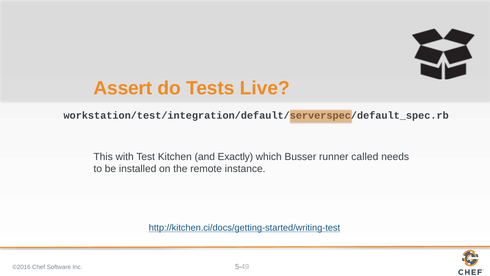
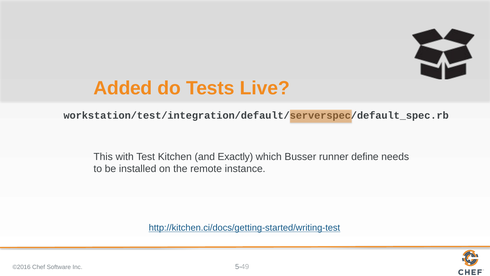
Assert: Assert -> Added
called: called -> define
